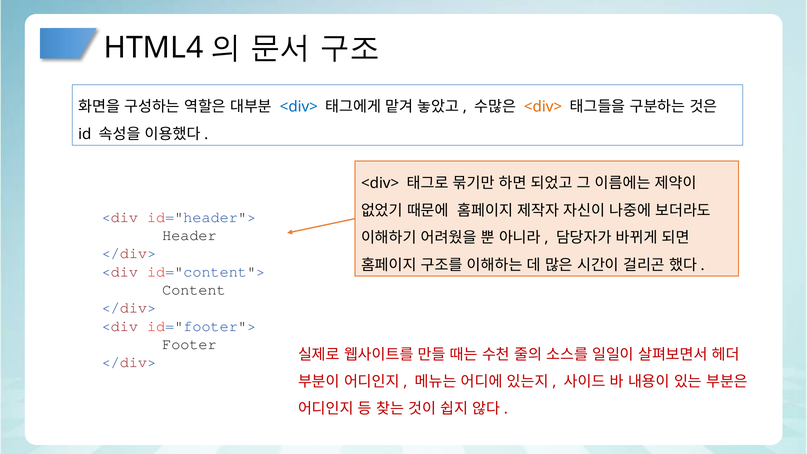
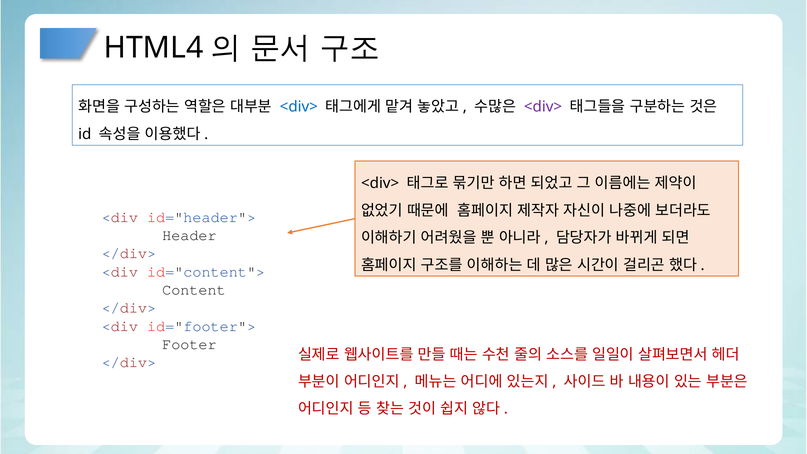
<div> at (543, 107) colour: orange -> purple
